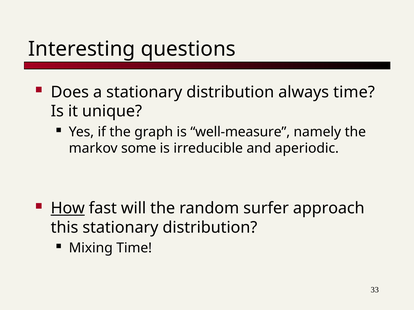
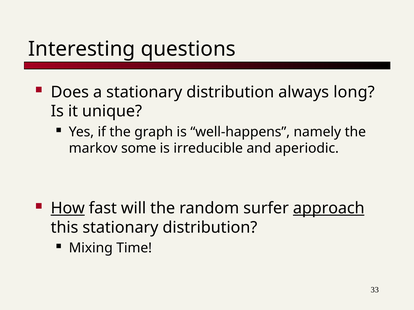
always time: time -> long
well-measure: well-measure -> well-happens
approach underline: none -> present
